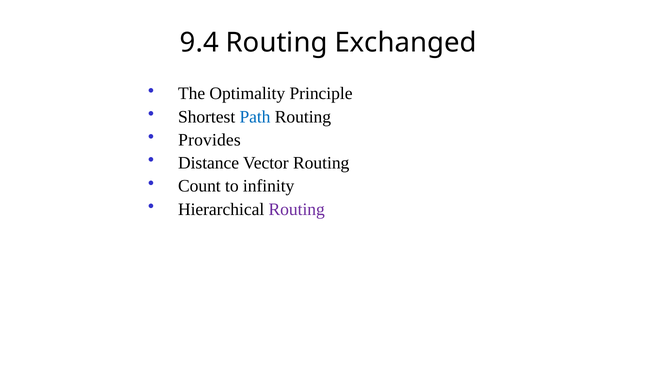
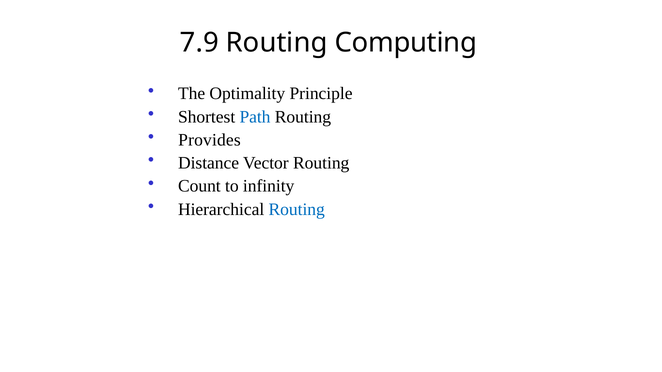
9.4: 9.4 -> 7.9
Exchanged: Exchanged -> Computing
Routing at (297, 209) colour: purple -> blue
